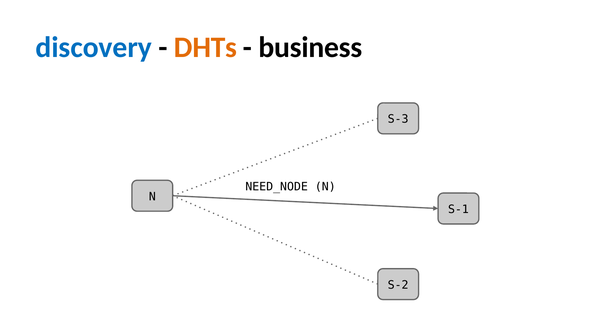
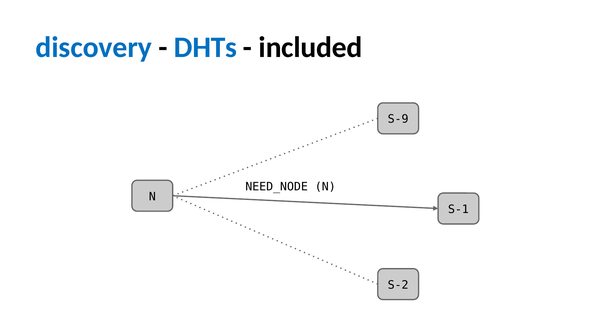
DHTs colour: orange -> blue
business: business -> included
S-3: S-3 -> S-9
